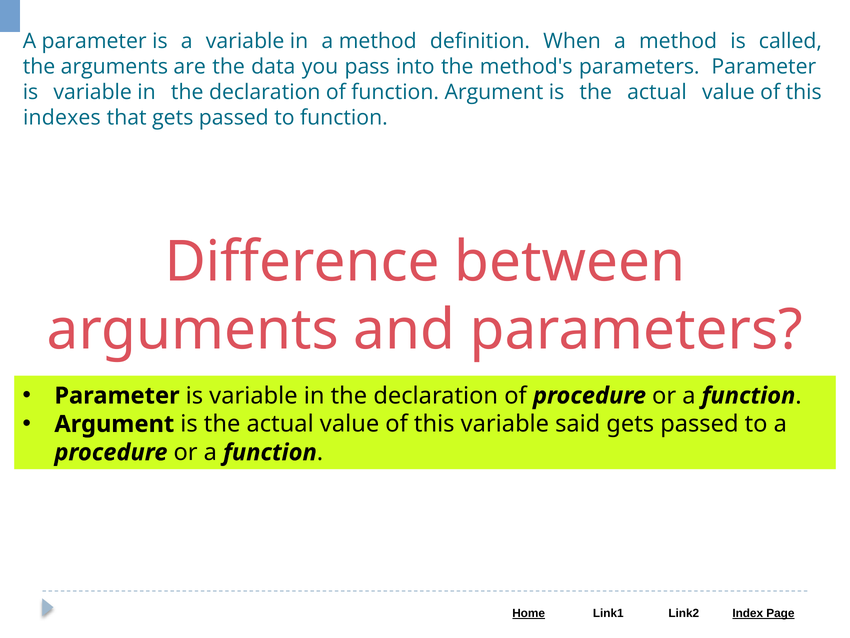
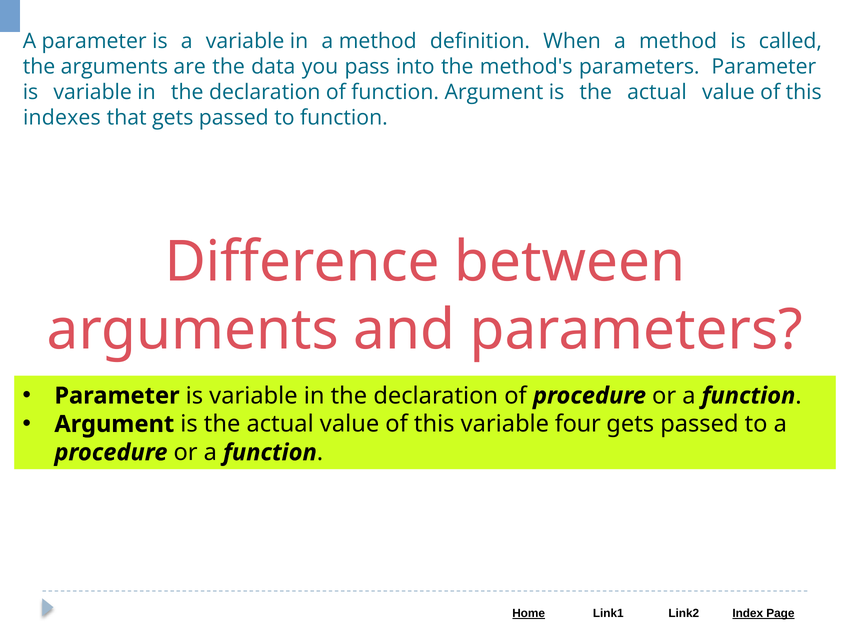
said: said -> four
